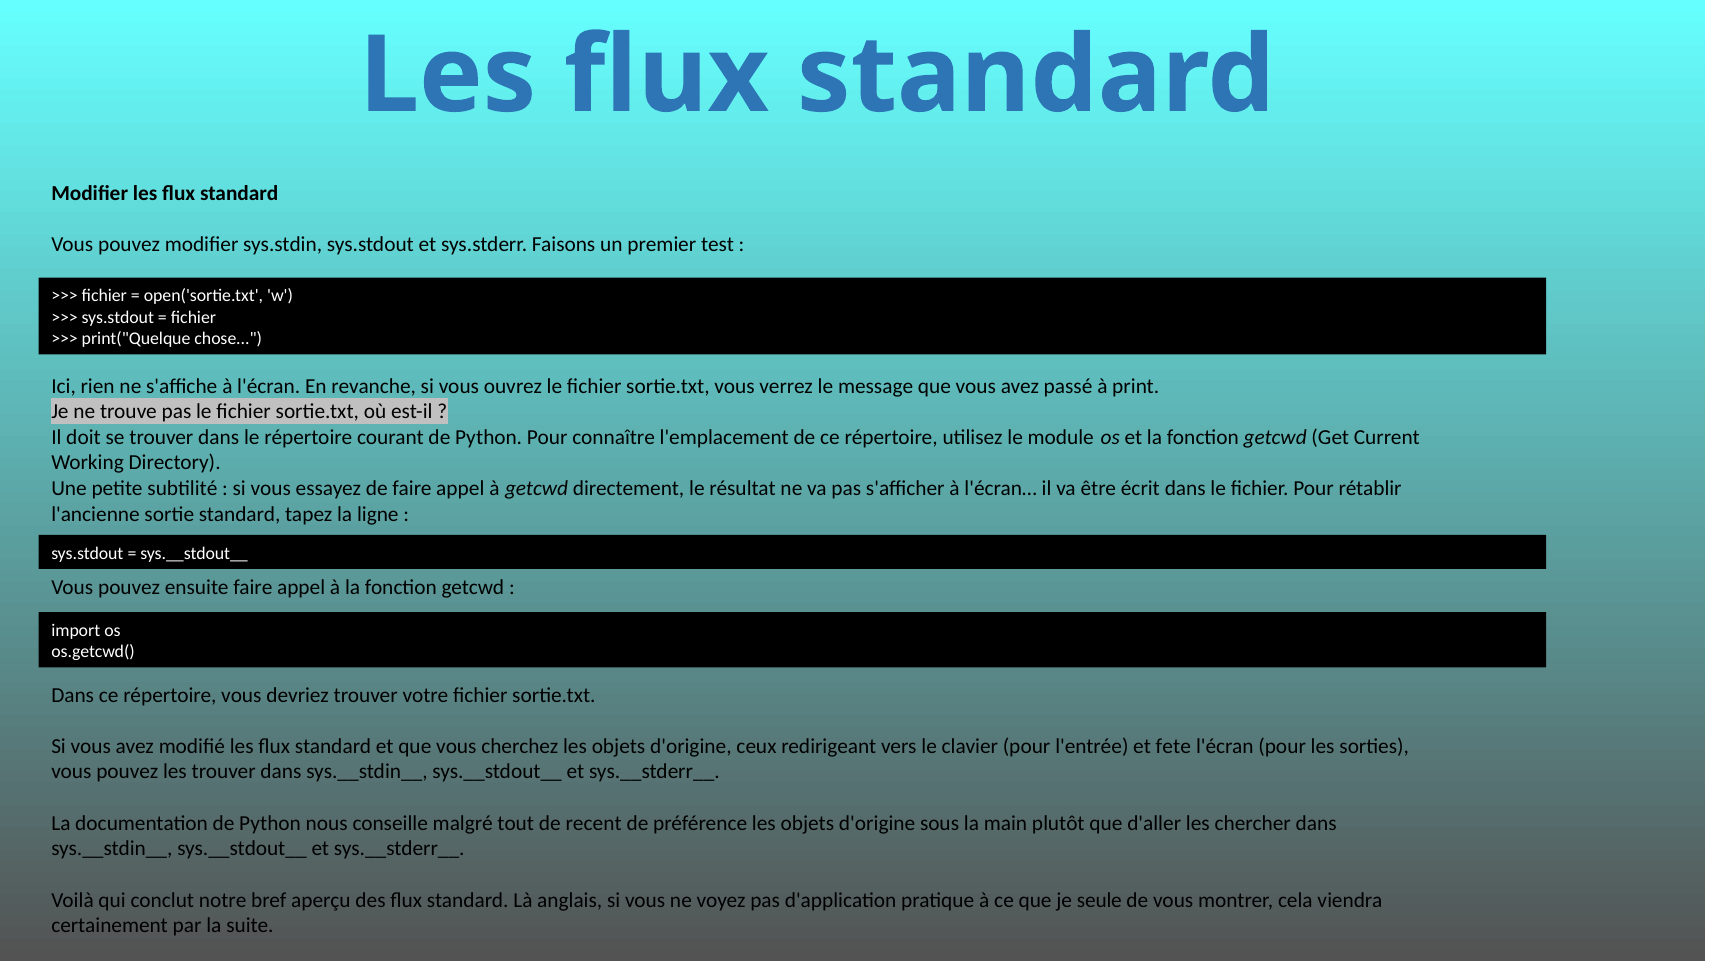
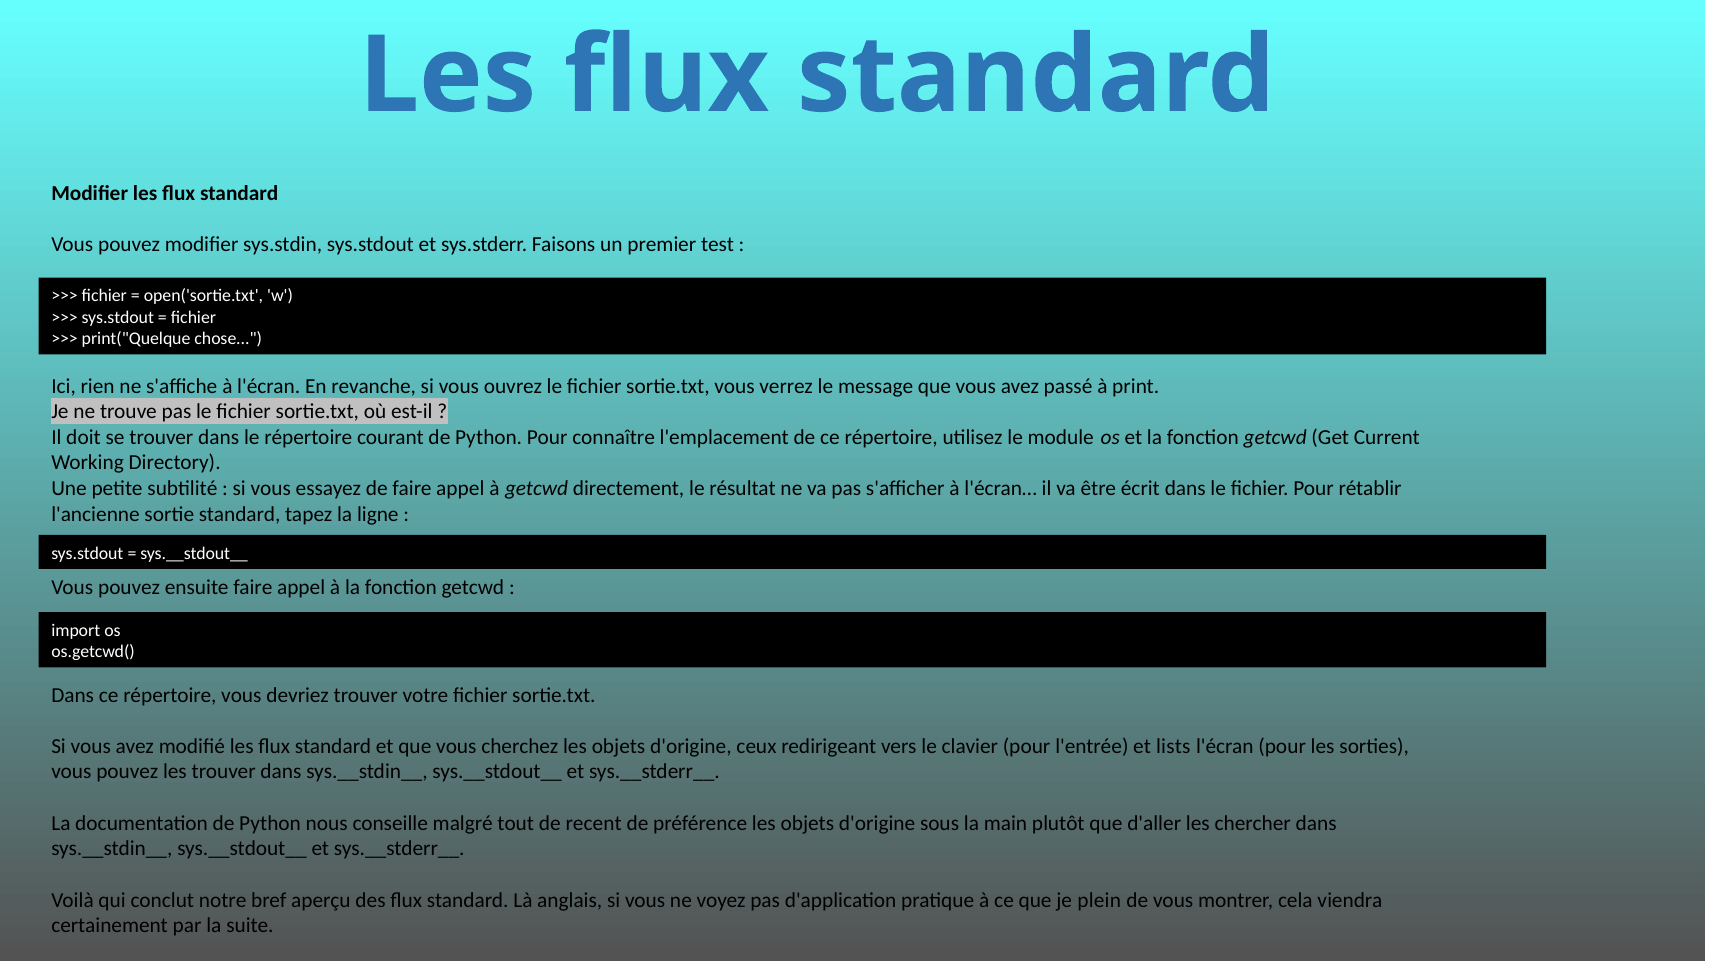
fete: fete -> lists
seule: seule -> plein
